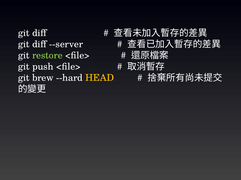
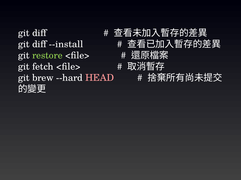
--server: --server -> --install
push: push -> fetch
HEAD colour: yellow -> pink
